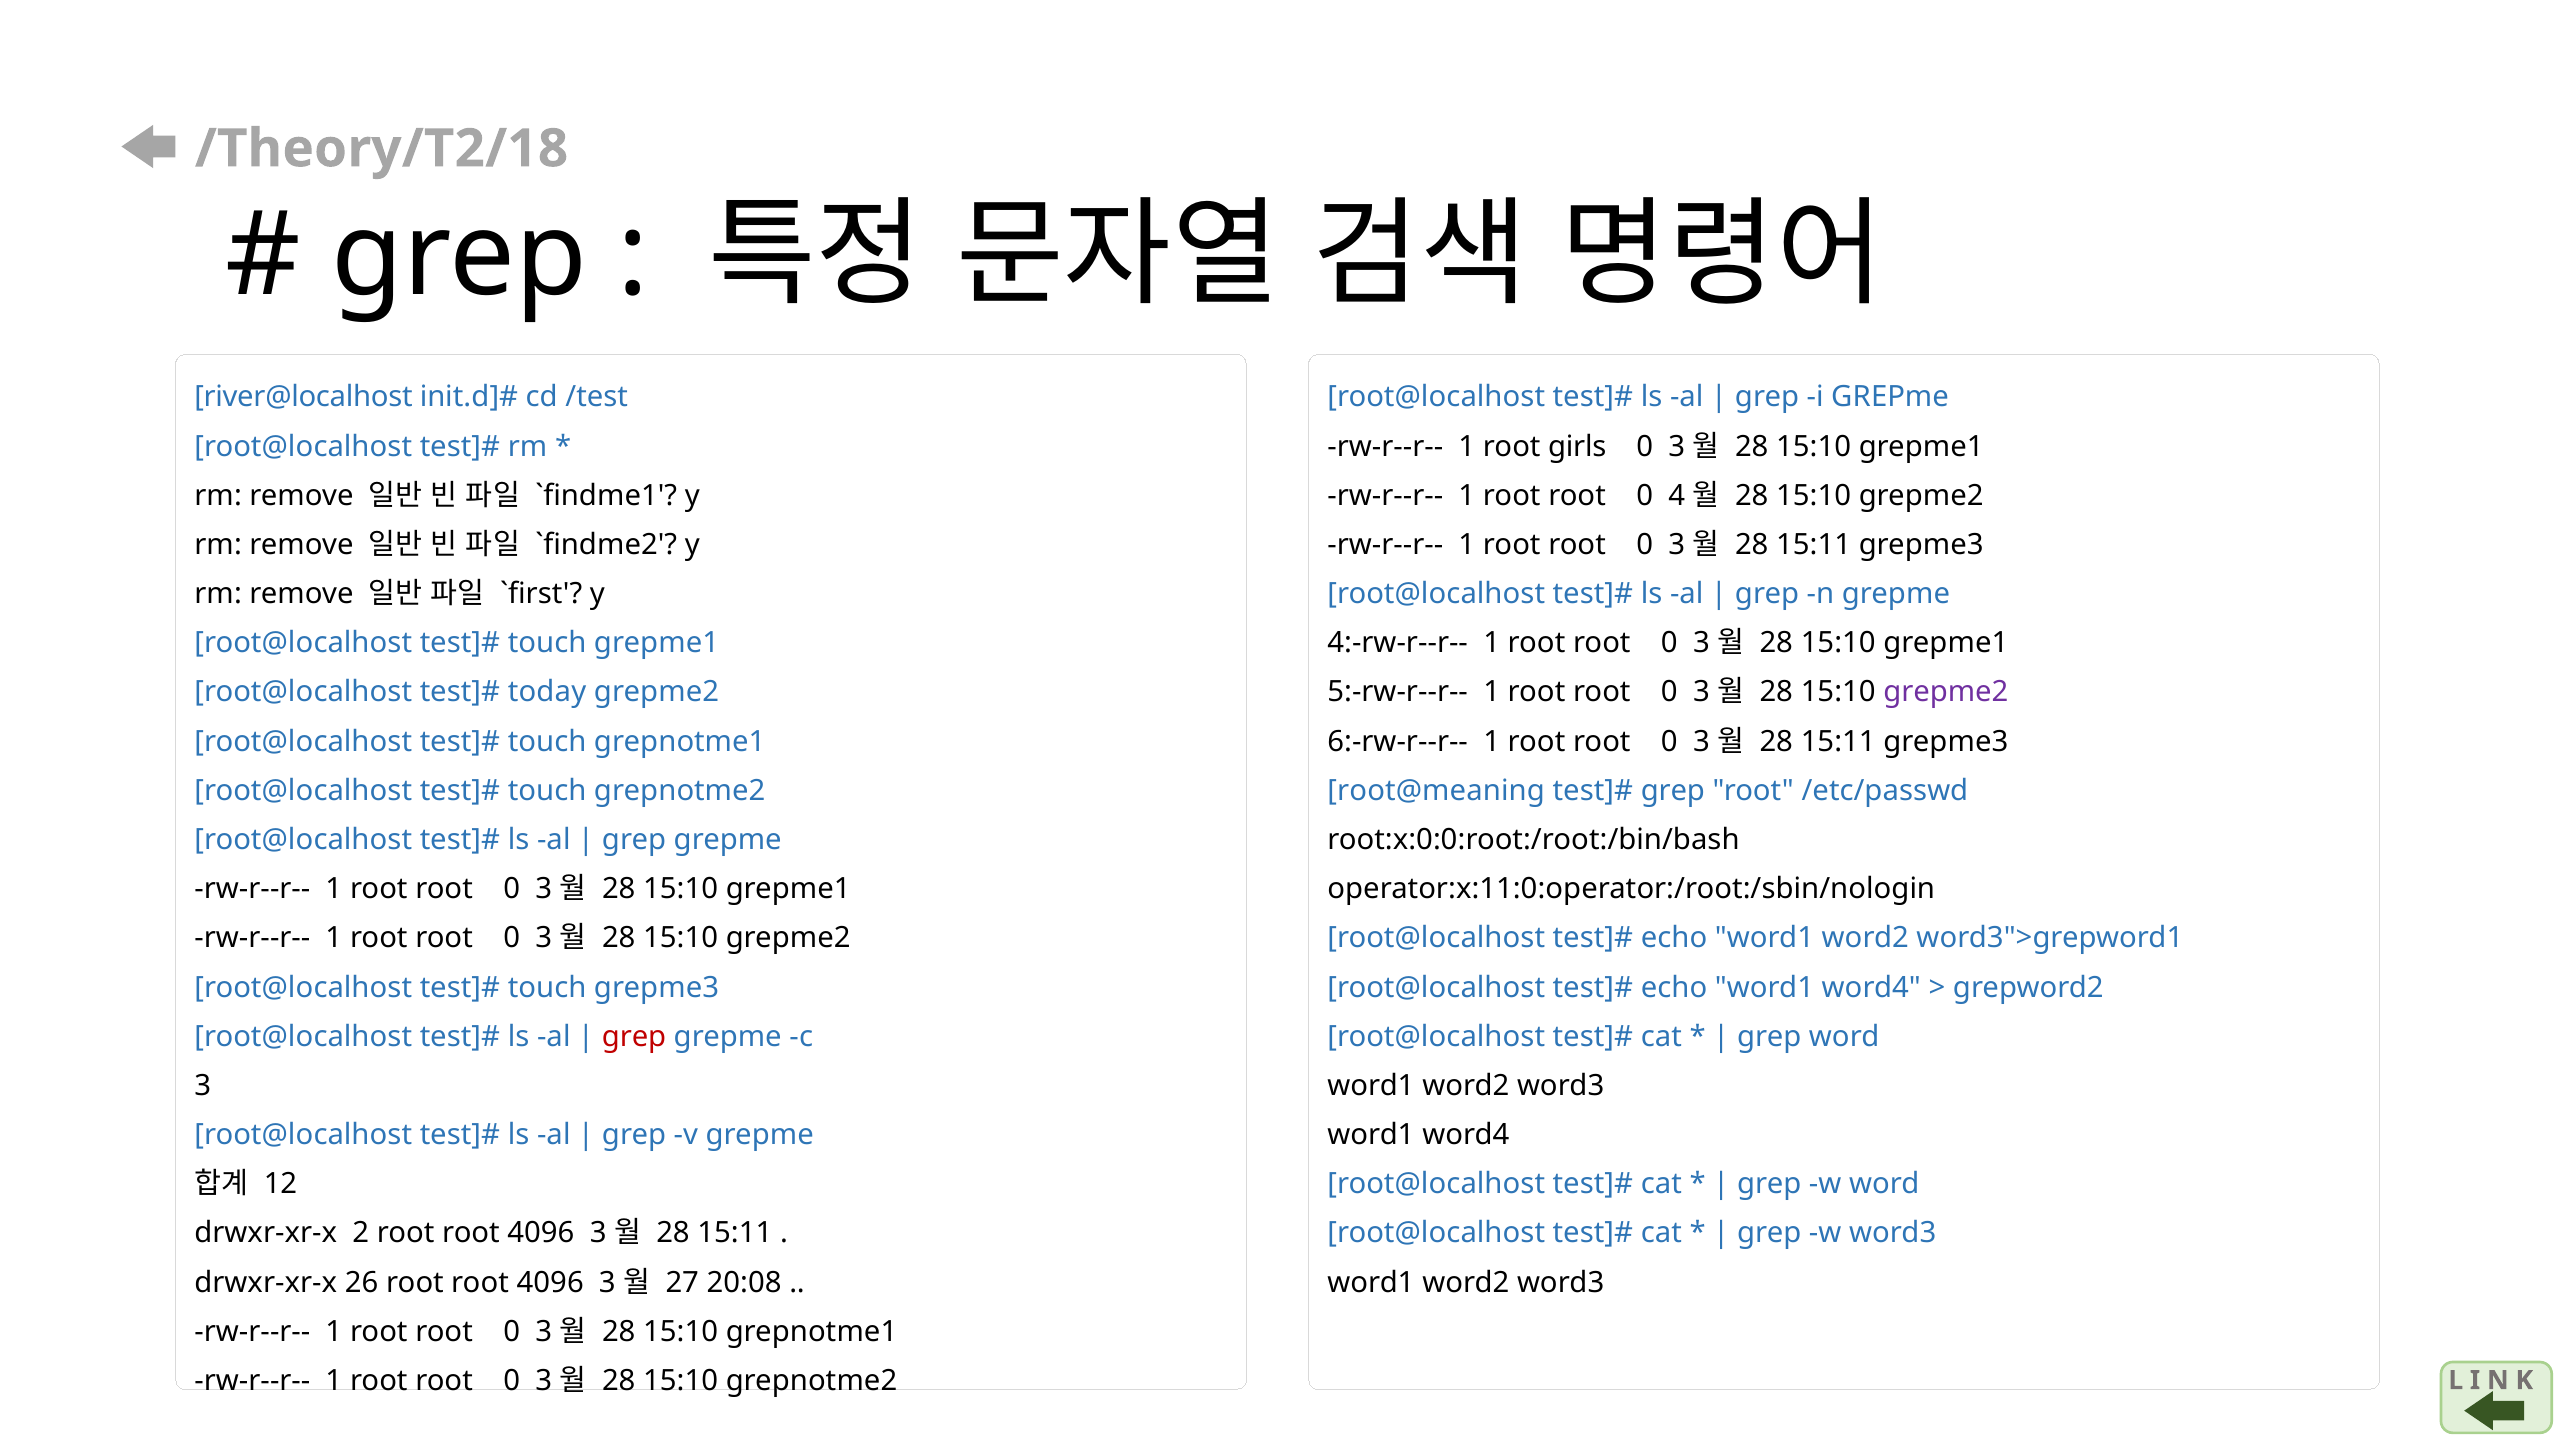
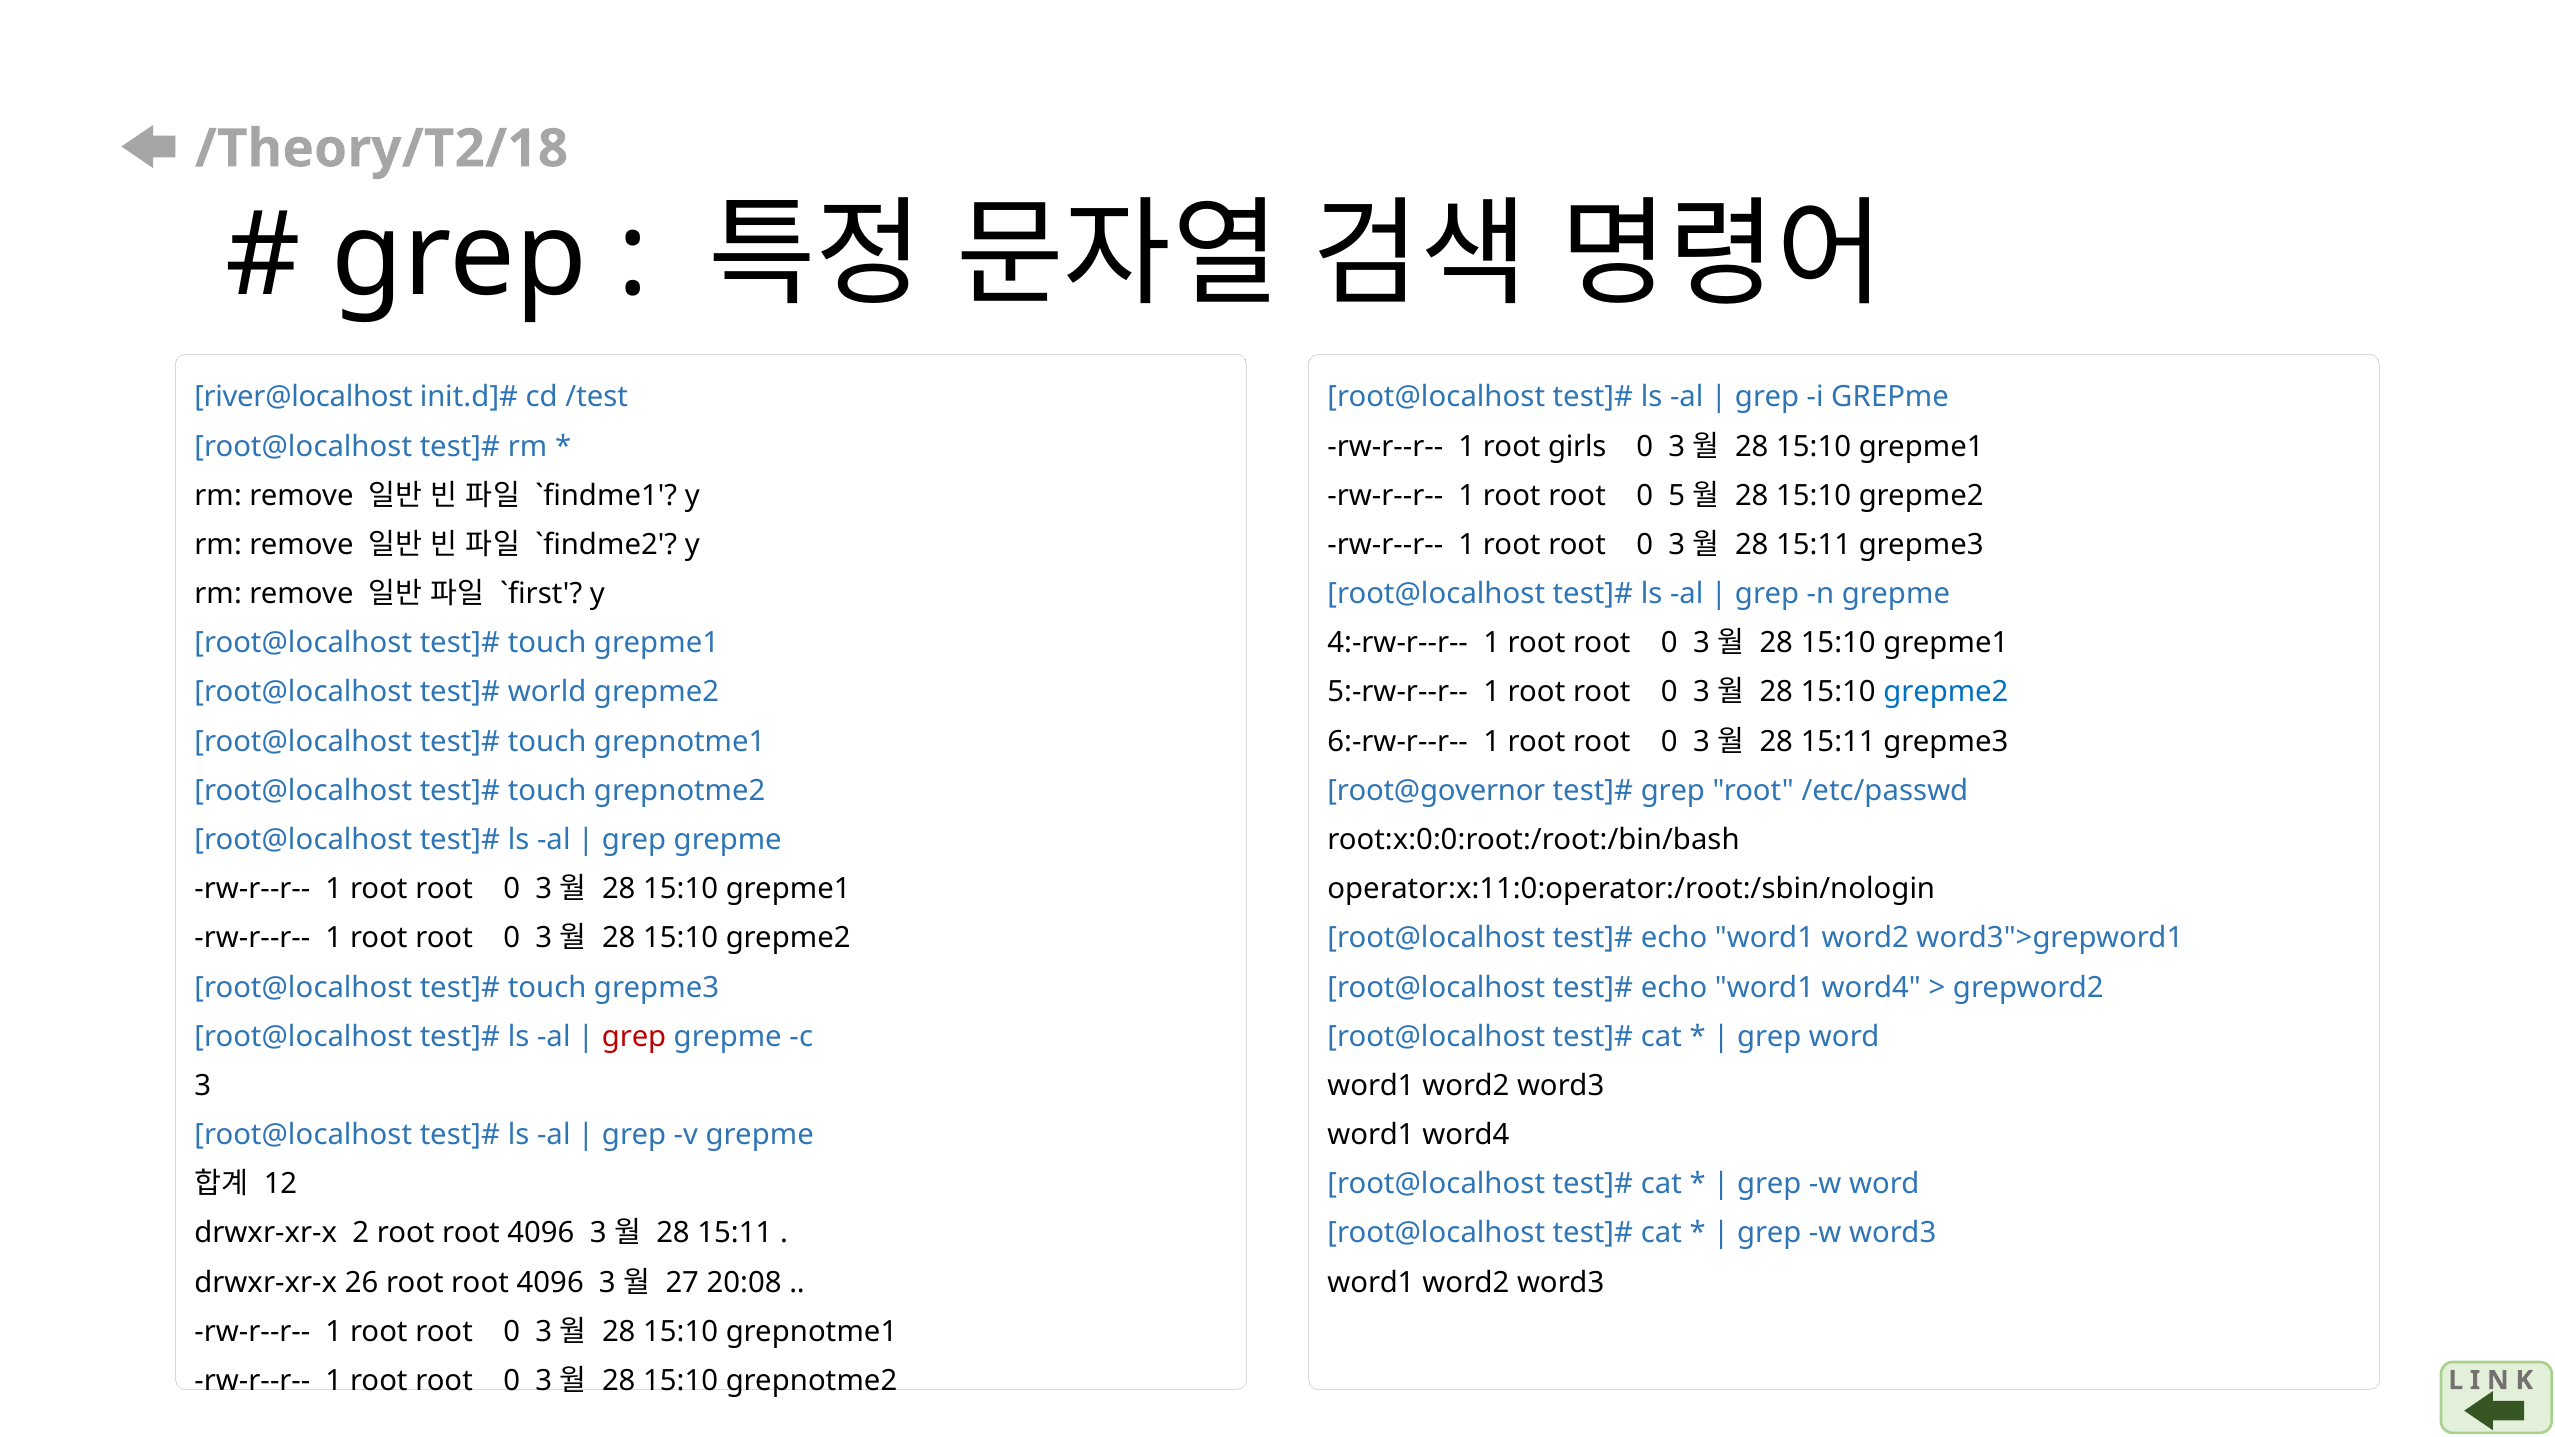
4: 4 -> 5
today: today -> world
grepme2 at (1946, 692) colour: purple -> blue
root@meaning: root@meaning -> root@governor
